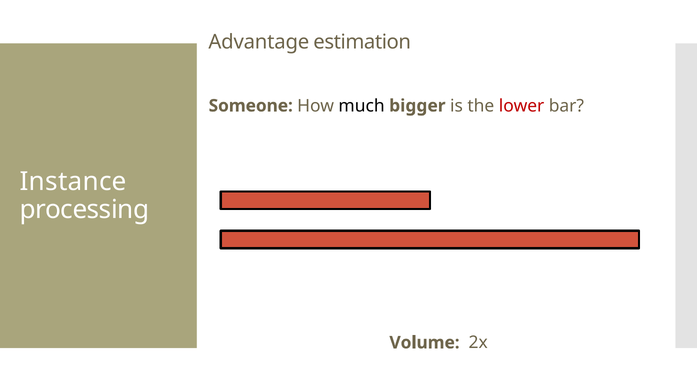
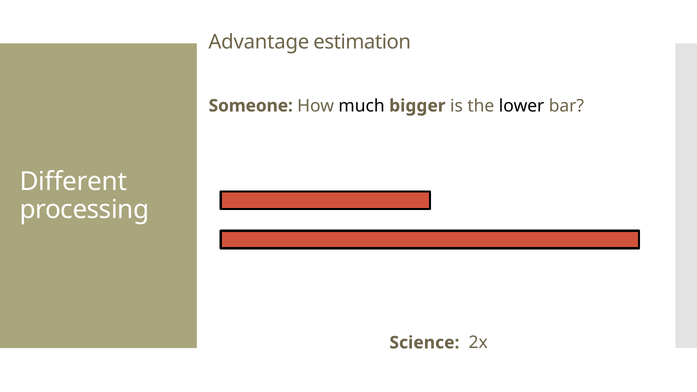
lower colour: red -> black
Instance: Instance -> Different
Volume: Volume -> Science
